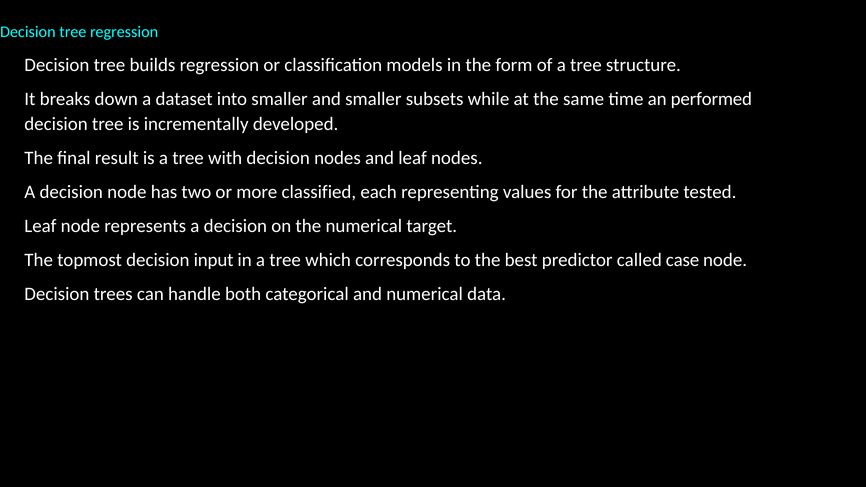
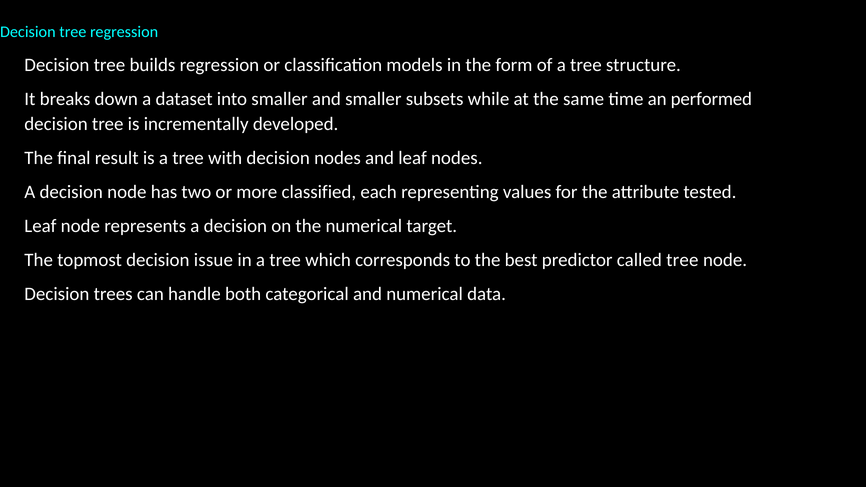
input: input -> issue
called case: case -> tree
